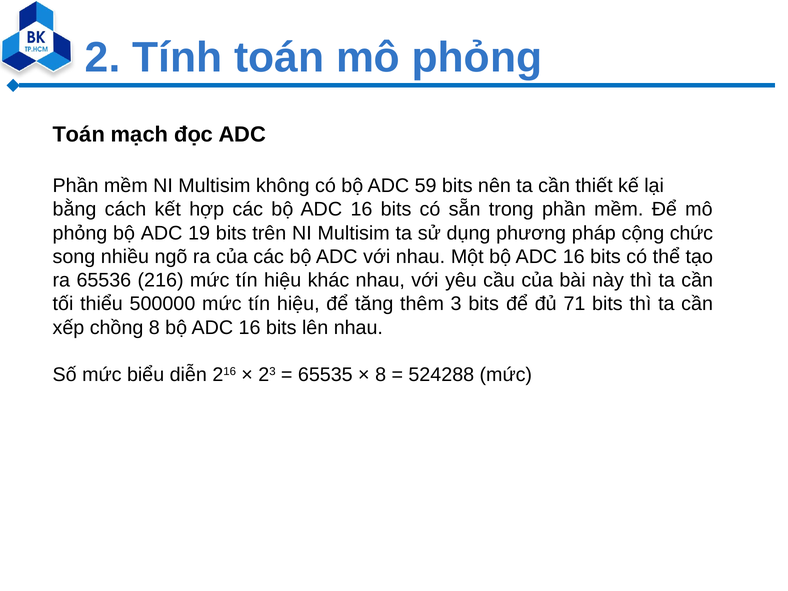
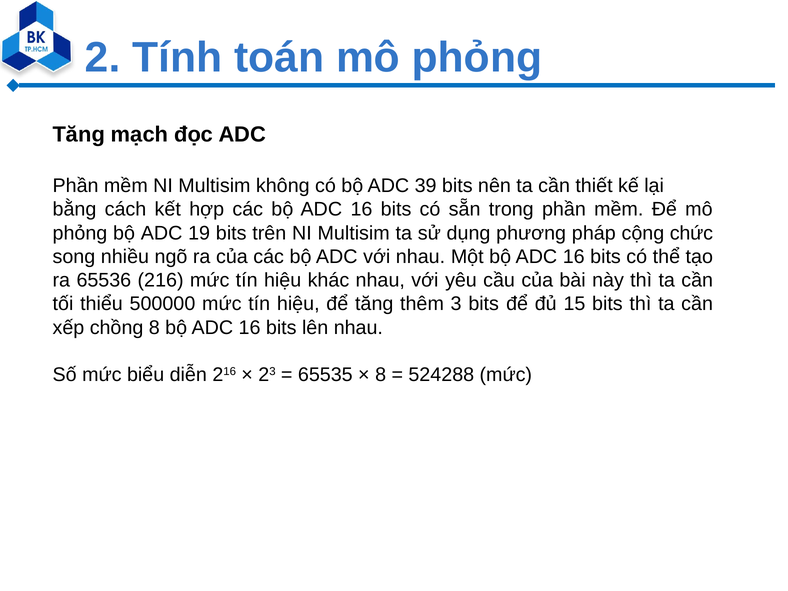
Toán at (79, 135): Toán -> Tăng
59: 59 -> 39
71: 71 -> 15
